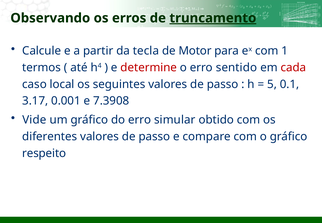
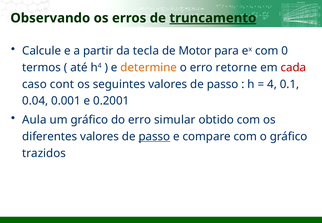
1: 1 -> 0
determine colour: red -> orange
sentido: sentido -> retorne
local: local -> cont
5: 5 -> 4
3.17: 3.17 -> 0.04
7.3908: 7.3908 -> 0.2001
Vide: Vide -> Aula
passo at (154, 136) underline: none -> present
respeito: respeito -> trazidos
